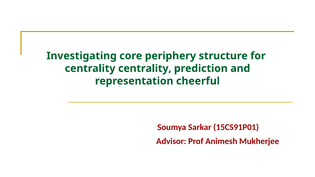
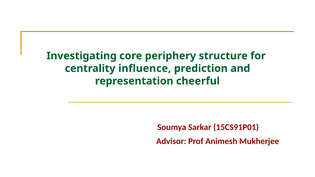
centrality centrality: centrality -> influence
